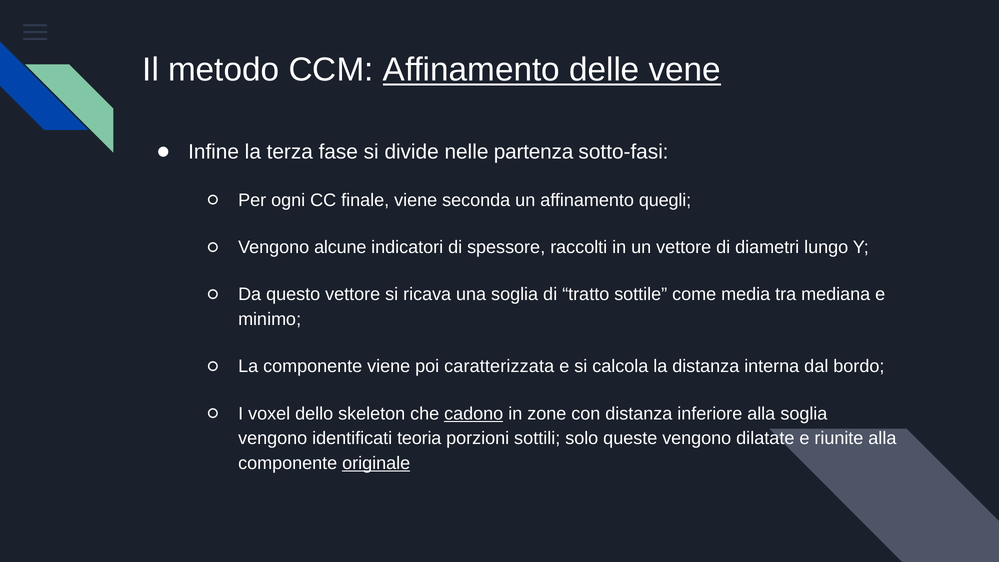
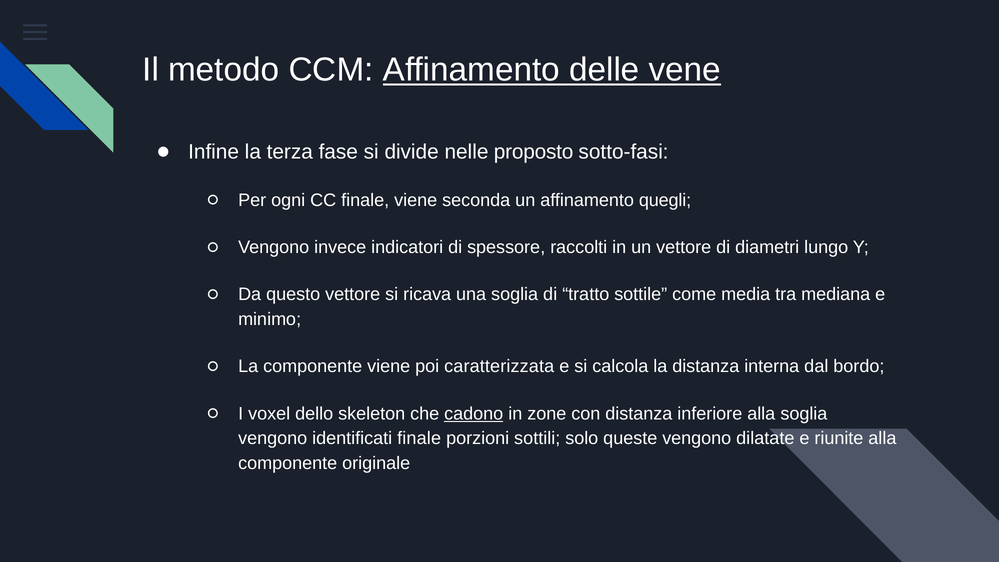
partenza: partenza -> proposto
alcune: alcune -> invece
identificati teoria: teoria -> finale
originale underline: present -> none
